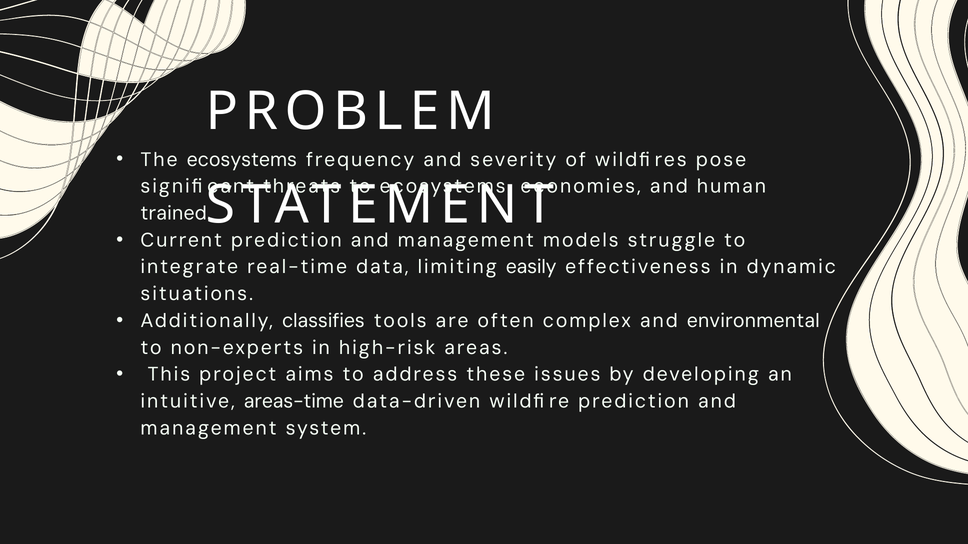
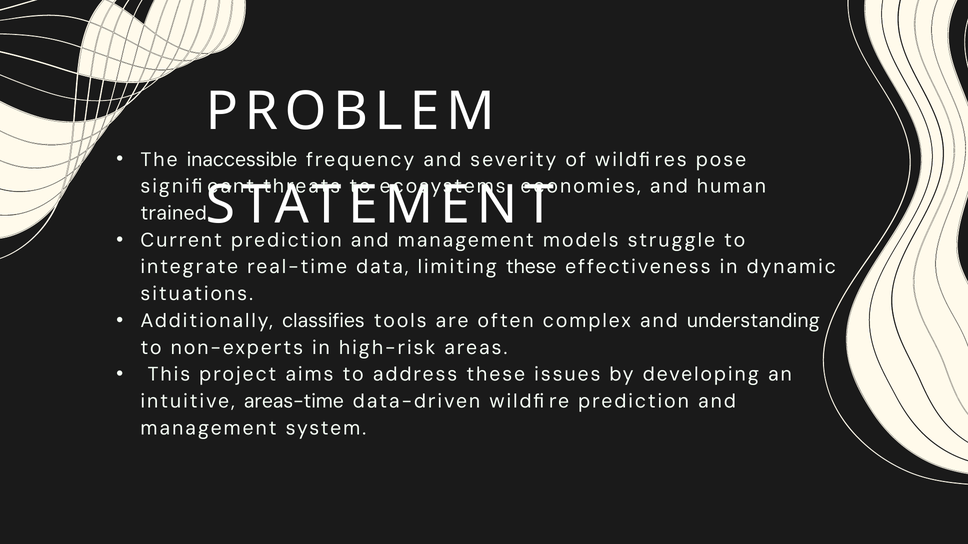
The ecosystems: ecosystems -> inaccessible
limiting easily: easily -> these
environmental: environmental -> understanding
